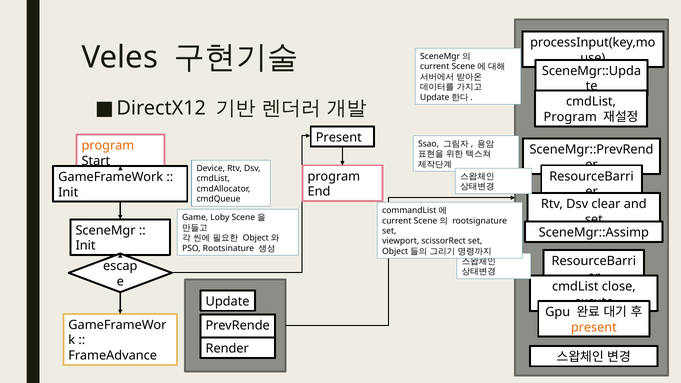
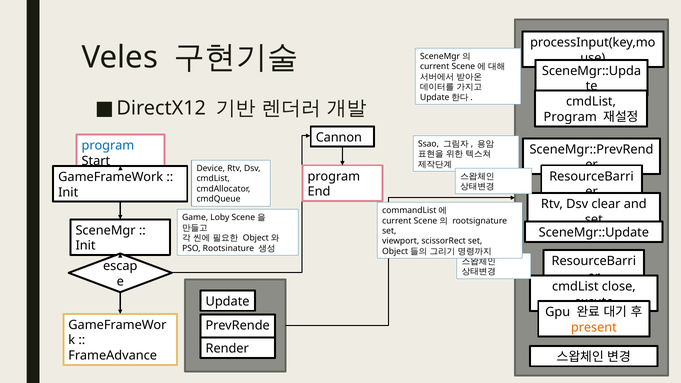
Present at (339, 137): Present -> Cannon
program at (108, 146) colour: orange -> blue
SceneMgr::Assimp: SceneMgr::Assimp -> SceneMgr::Update
